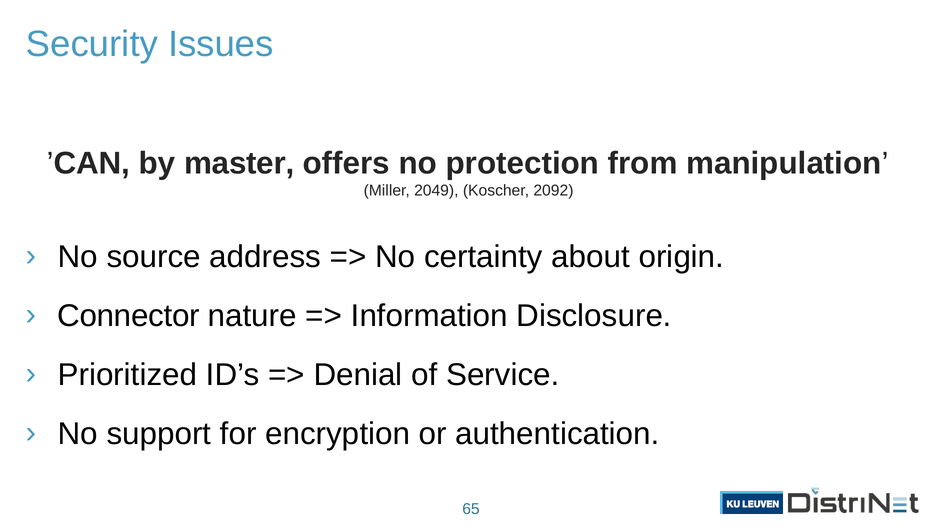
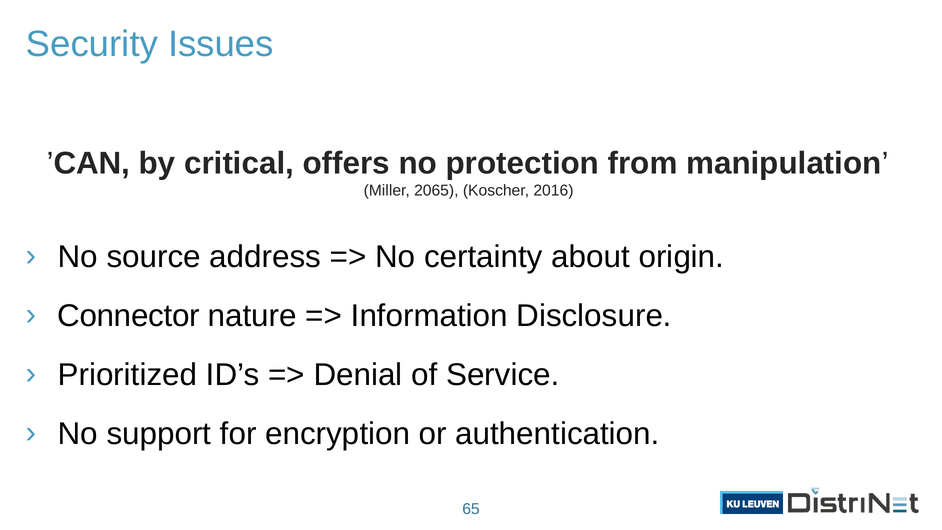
master: master -> critical
2049: 2049 -> 2065
2092: 2092 -> 2016
